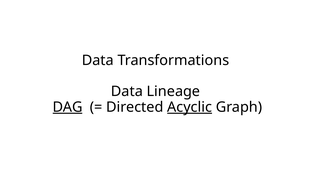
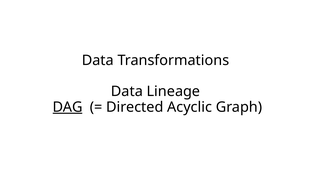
Acyclic underline: present -> none
